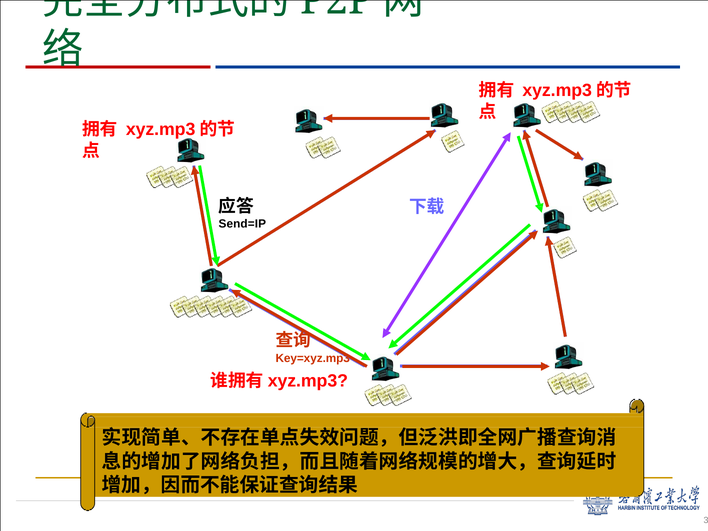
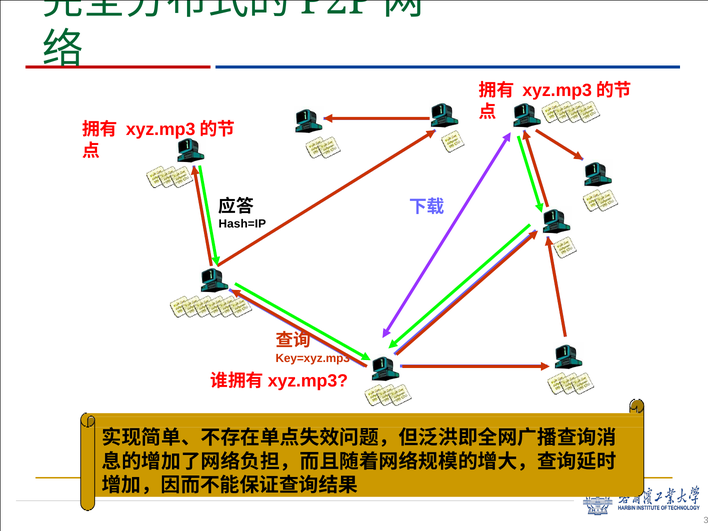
Send=IP: Send=IP -> Hash=IP
